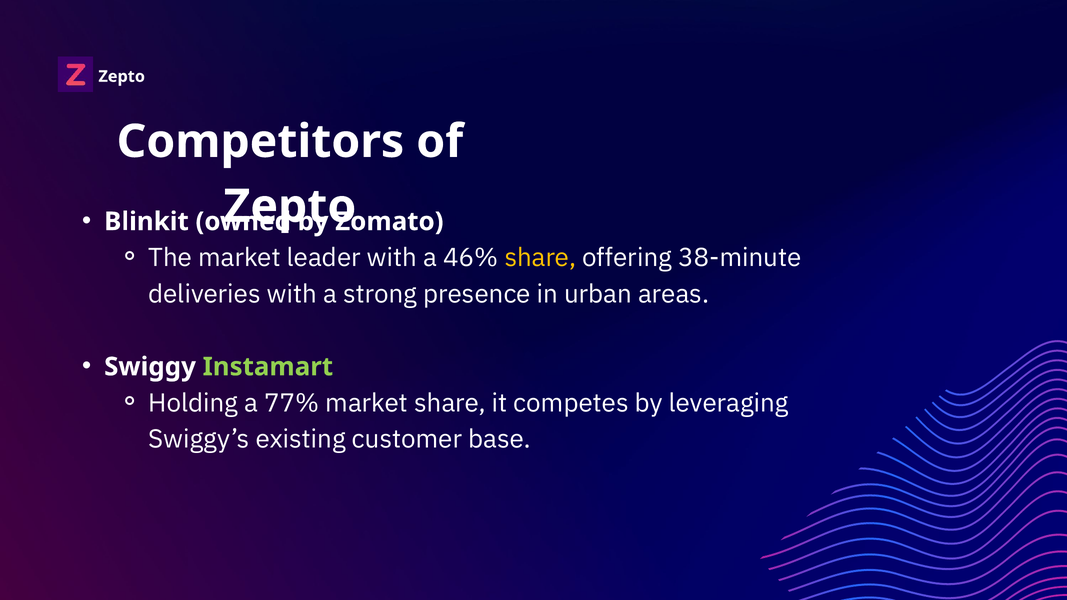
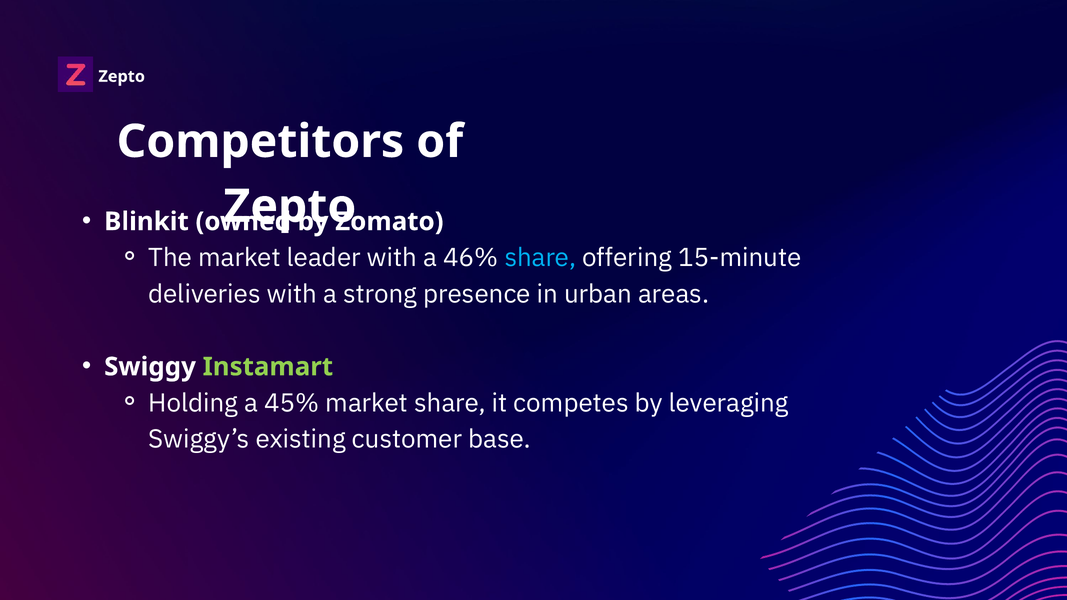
share at (540, 258) colour: yellow -> light blue
38-minute: 38-minute -> 15-minute
77%: 77% -> 45%
